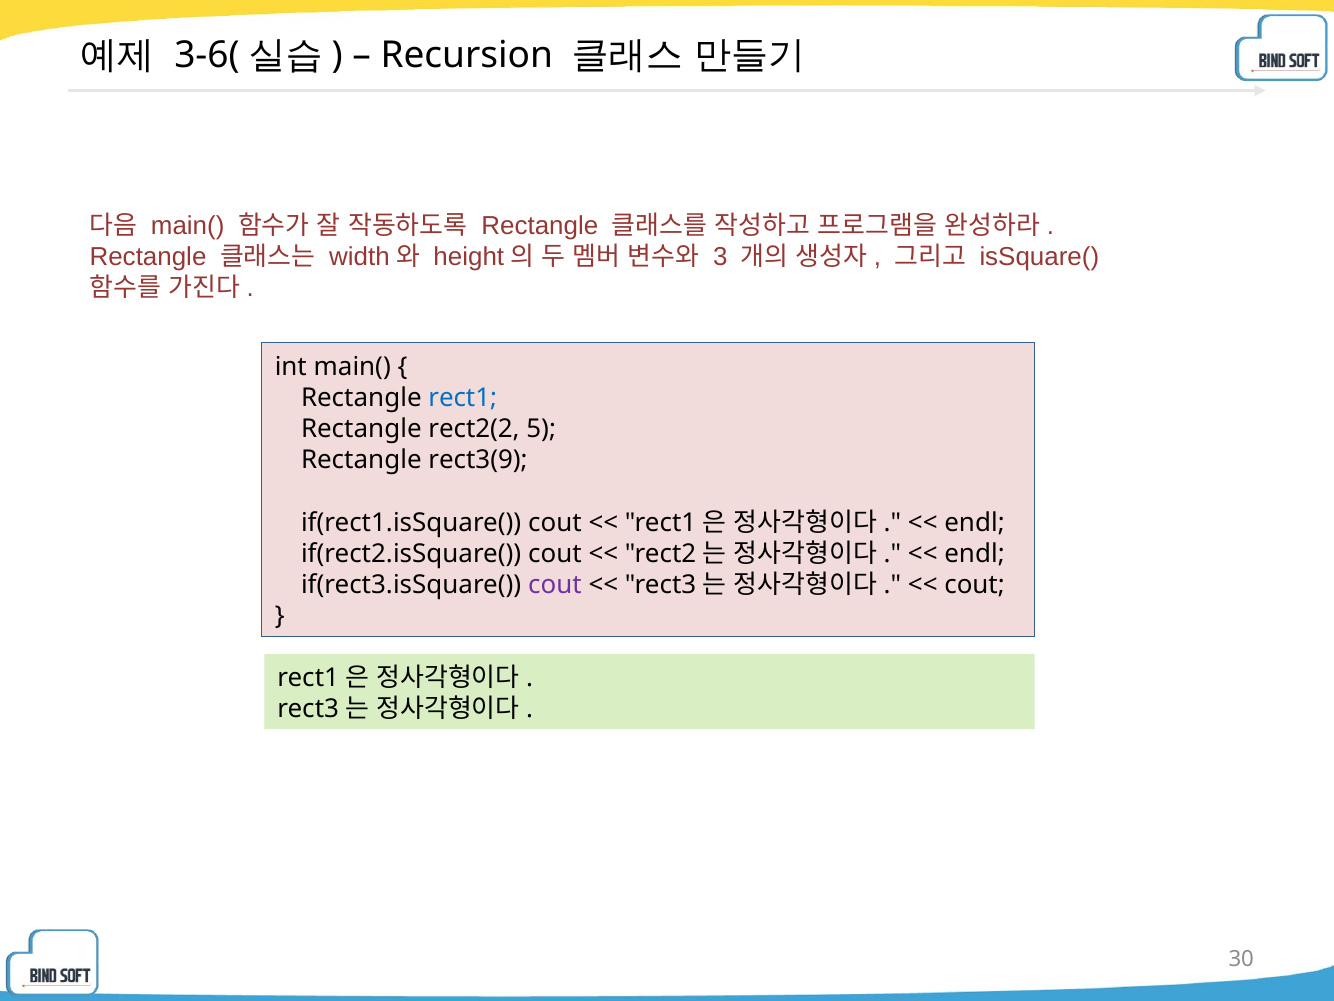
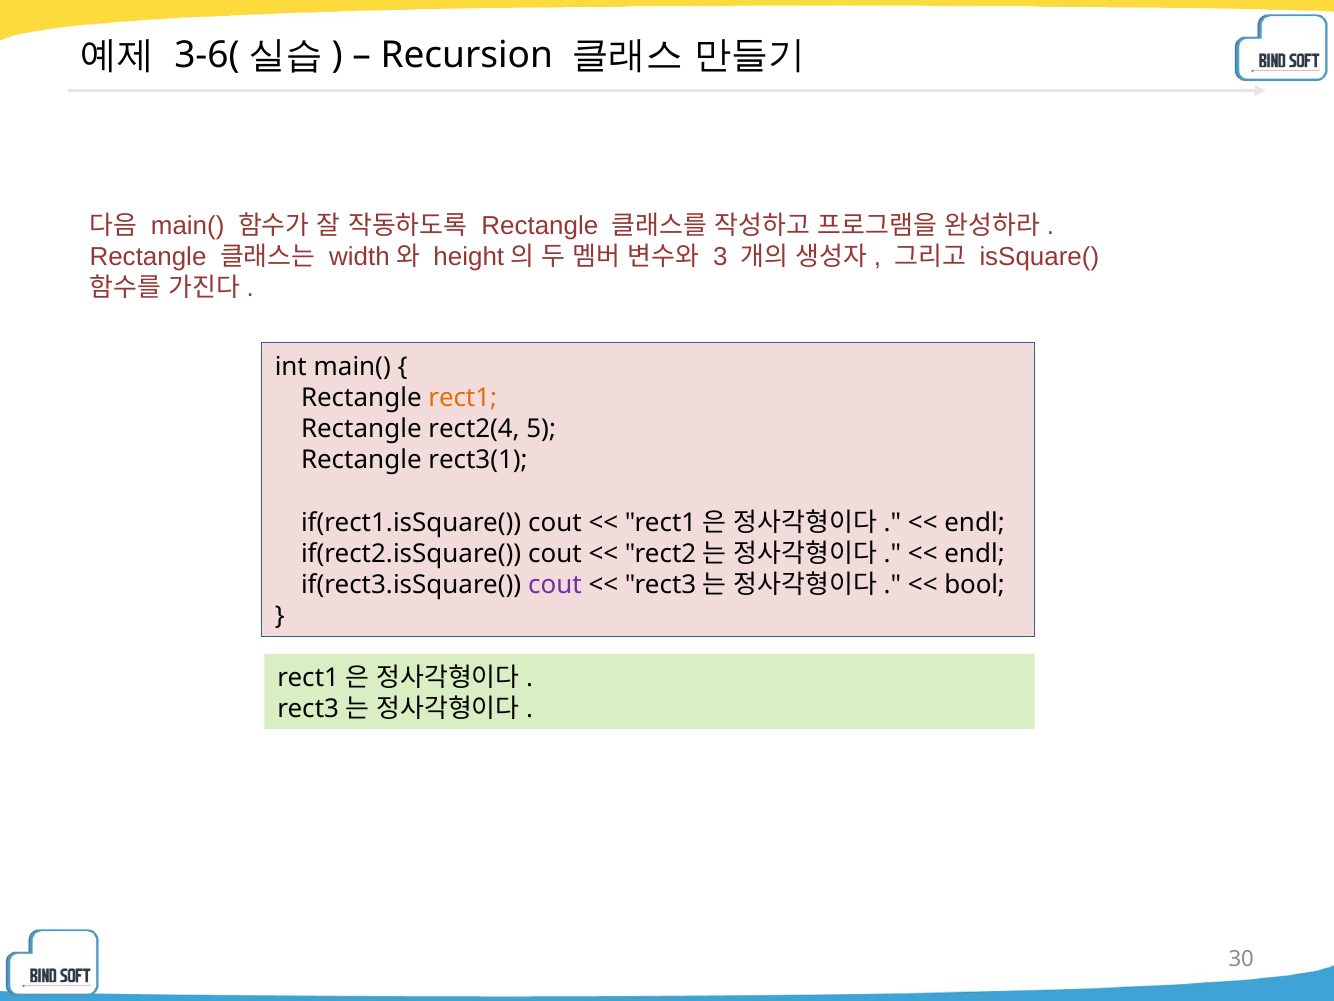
rect1 at (463, 398) colour: blue -> orange
rect2(2: rect2(2 -> rect2(4
rect3(9: rect3(9 -> rect3(1
cout at (975, 585): cout -> bool
